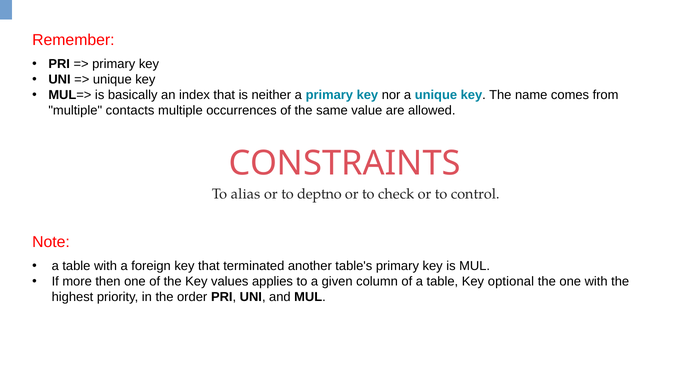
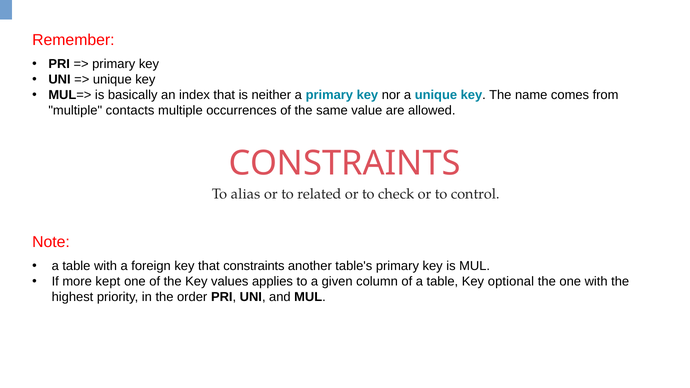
deptno: deptno -> related
that terminated: terminated -> constraints
then: then -> kept
